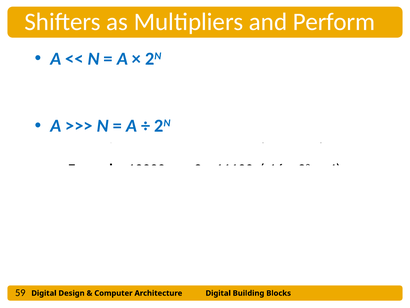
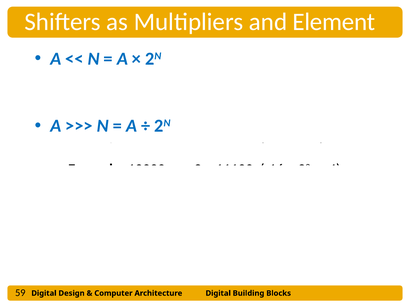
Perform: Perform -> Element
